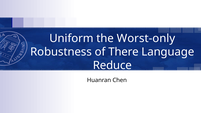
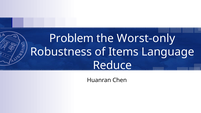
Uniform: Uniform -> Problem
There: There -> Items
